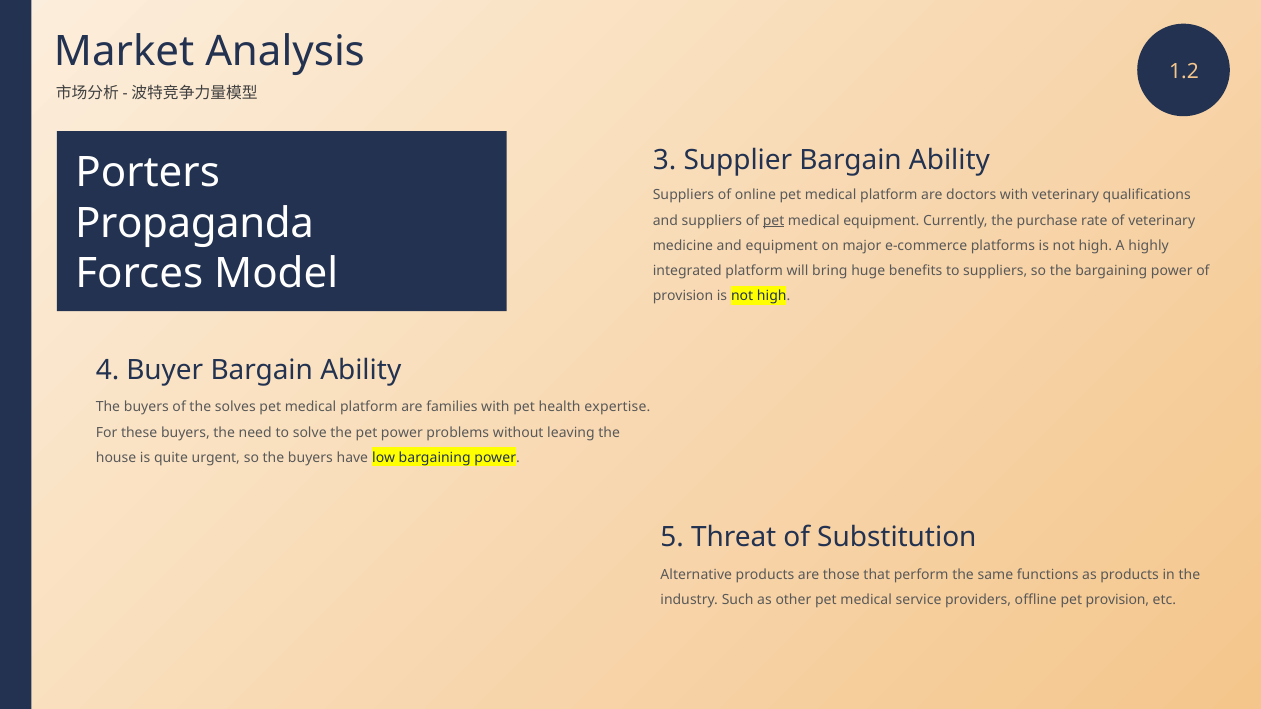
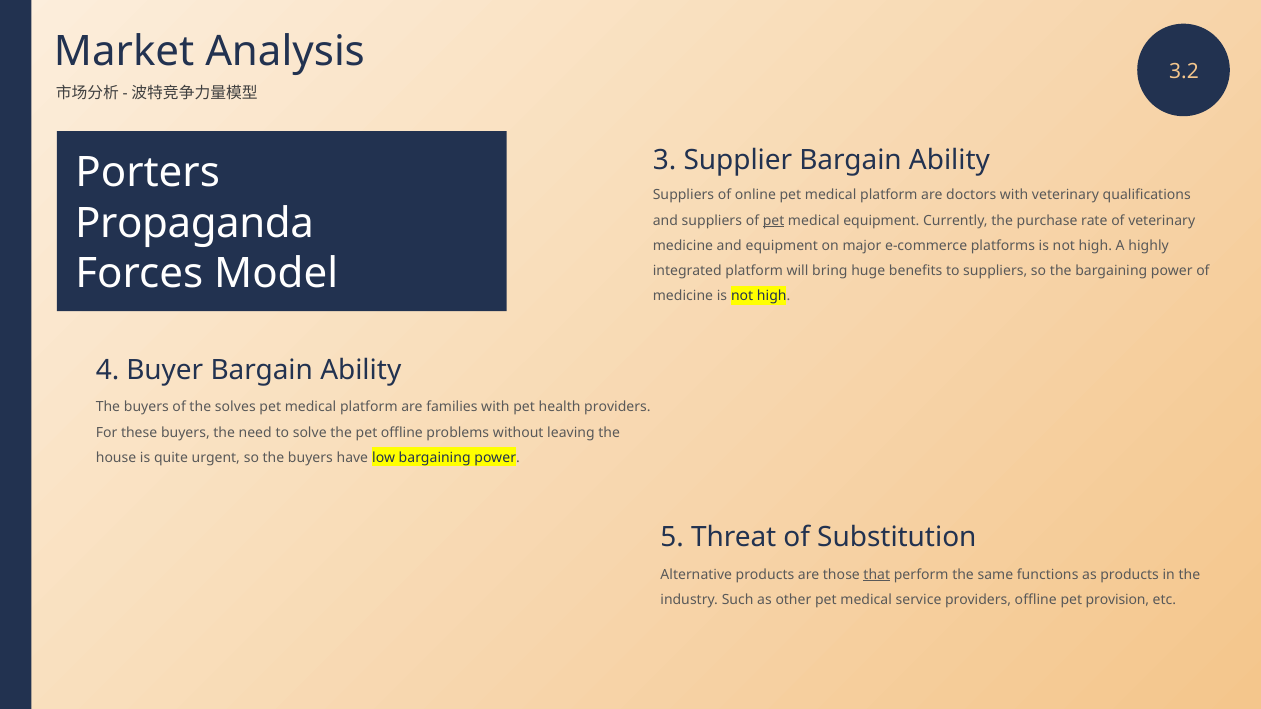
1.2: 1.2 -> 3.2
provision at (683, 296): provision -> medicine
health expertise: expertise -> providers
pet power: power -> offline
that underline: none -> present
